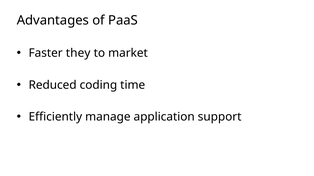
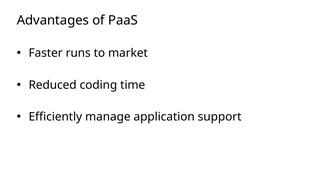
they: they -> runs
